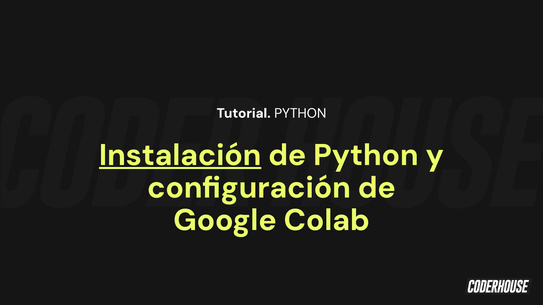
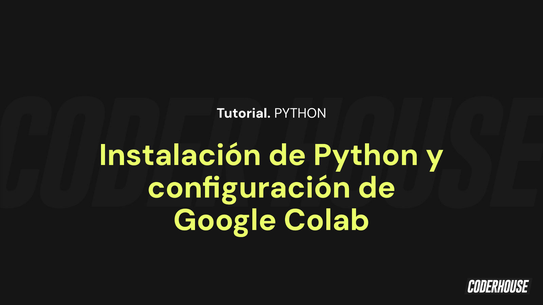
Instalación underline: present -> none
